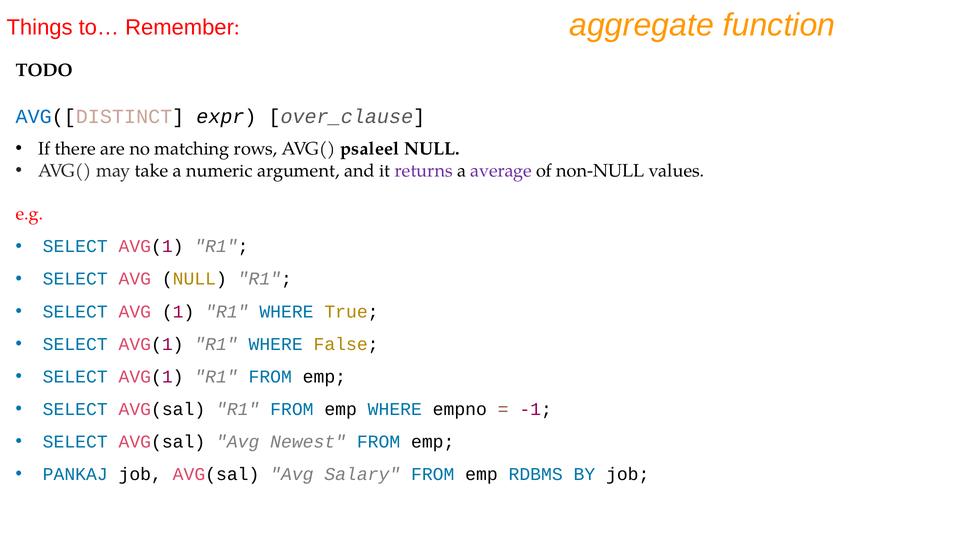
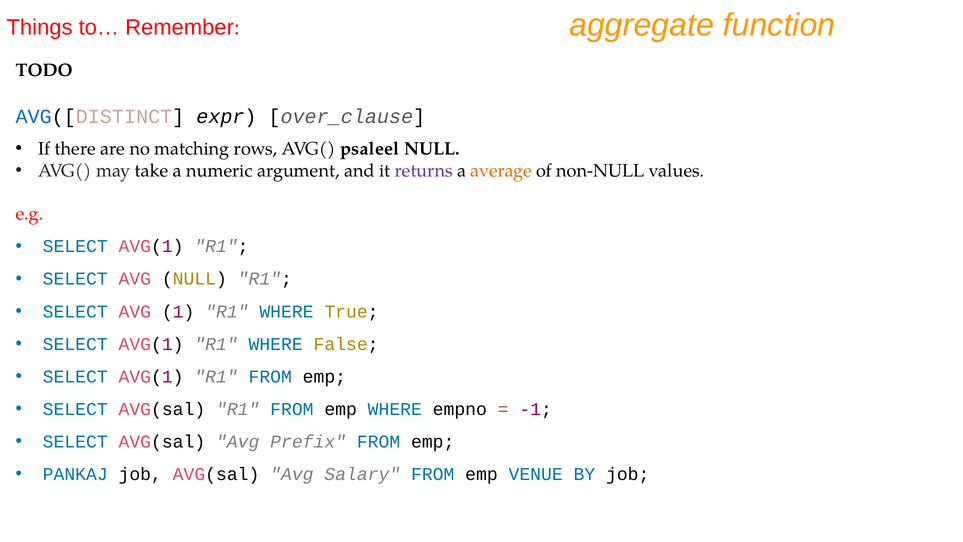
average colour: purple -> orange
Newest: Newest -> Prefix
RDBMS: RDBMS -> VENUE
